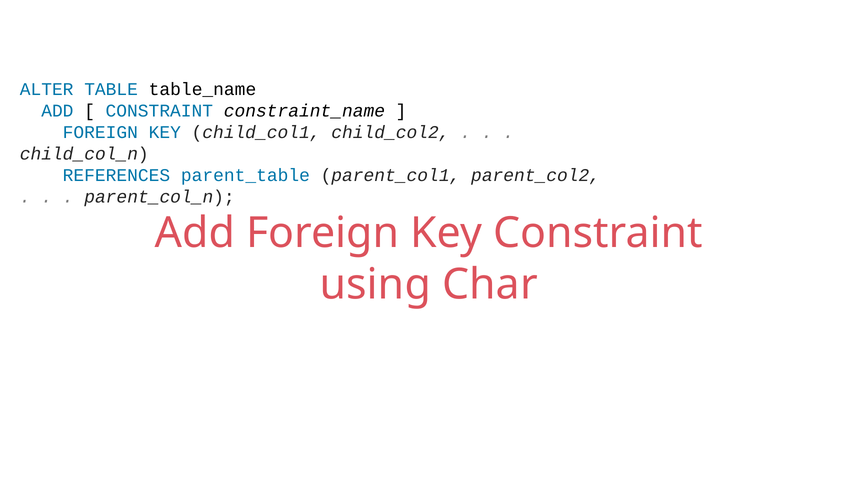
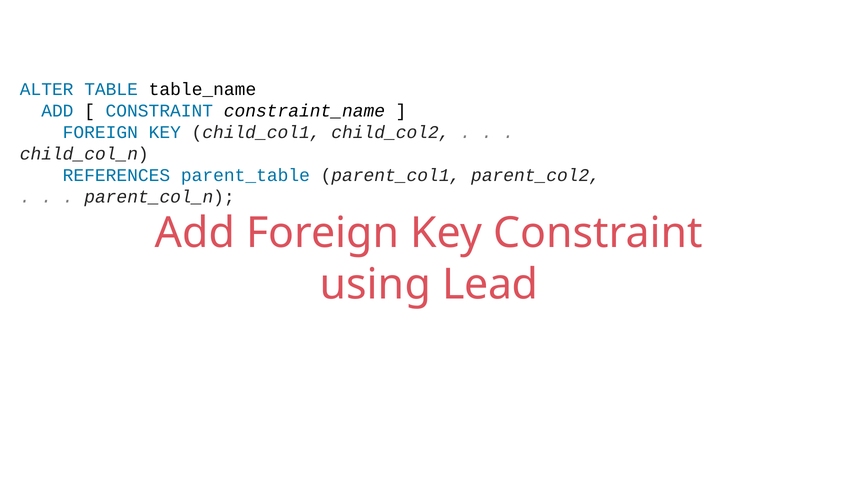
Char: Char -> Lead
